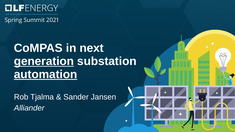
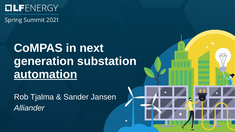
generation underline: present -> none
